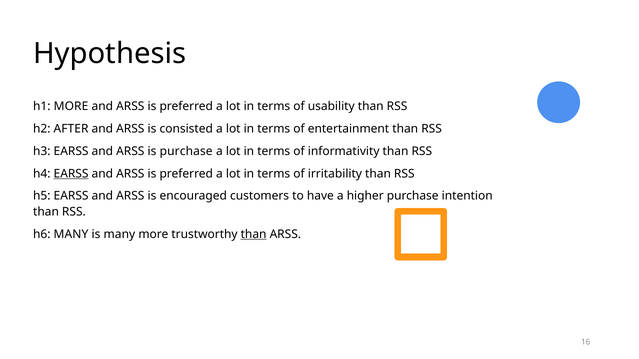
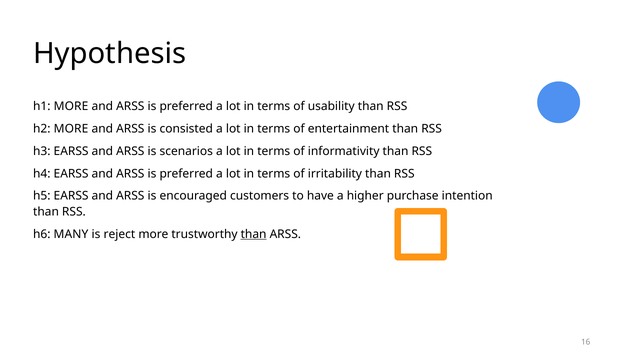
h2 AFTER: AFTER -> MORE
is purchase: purchase -> scenarios
EARSS at (71, 174) underline: present -> none
is many: many -> reject
